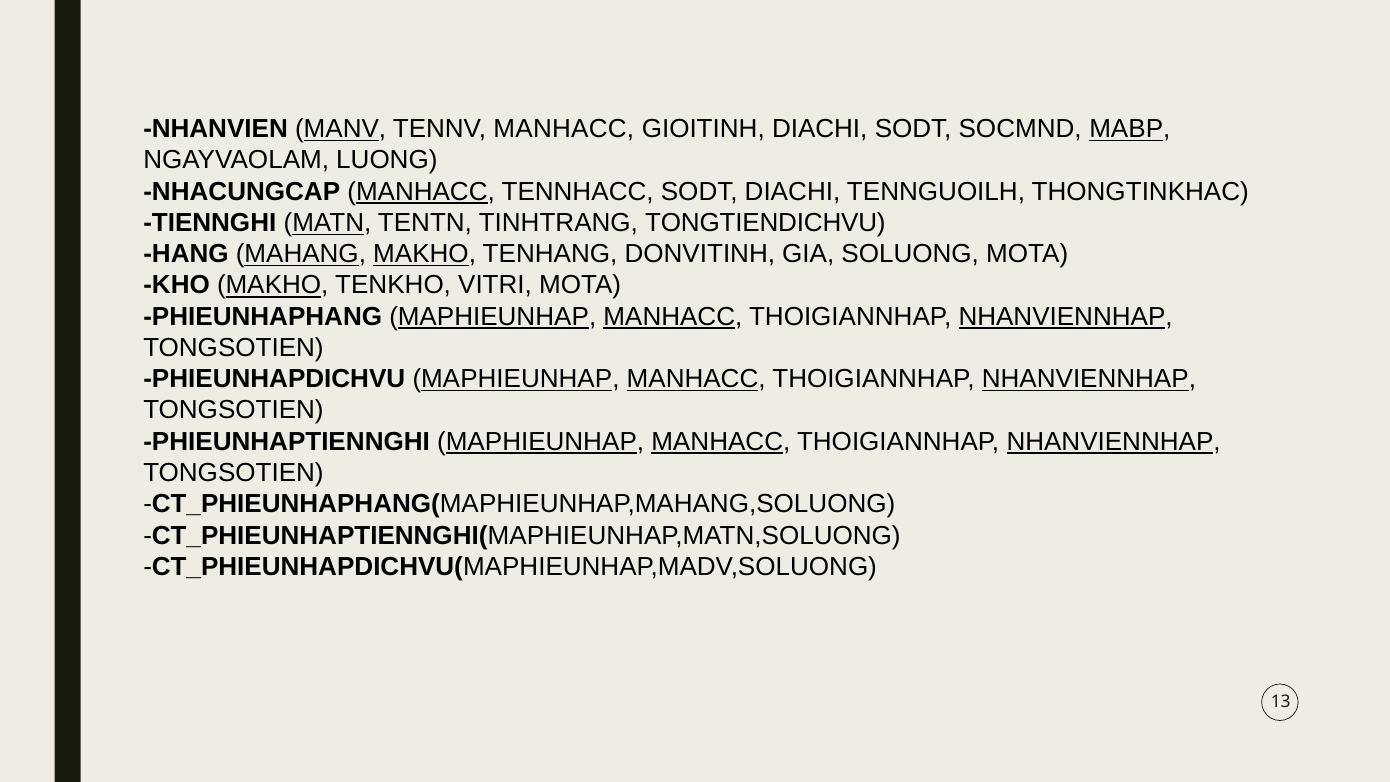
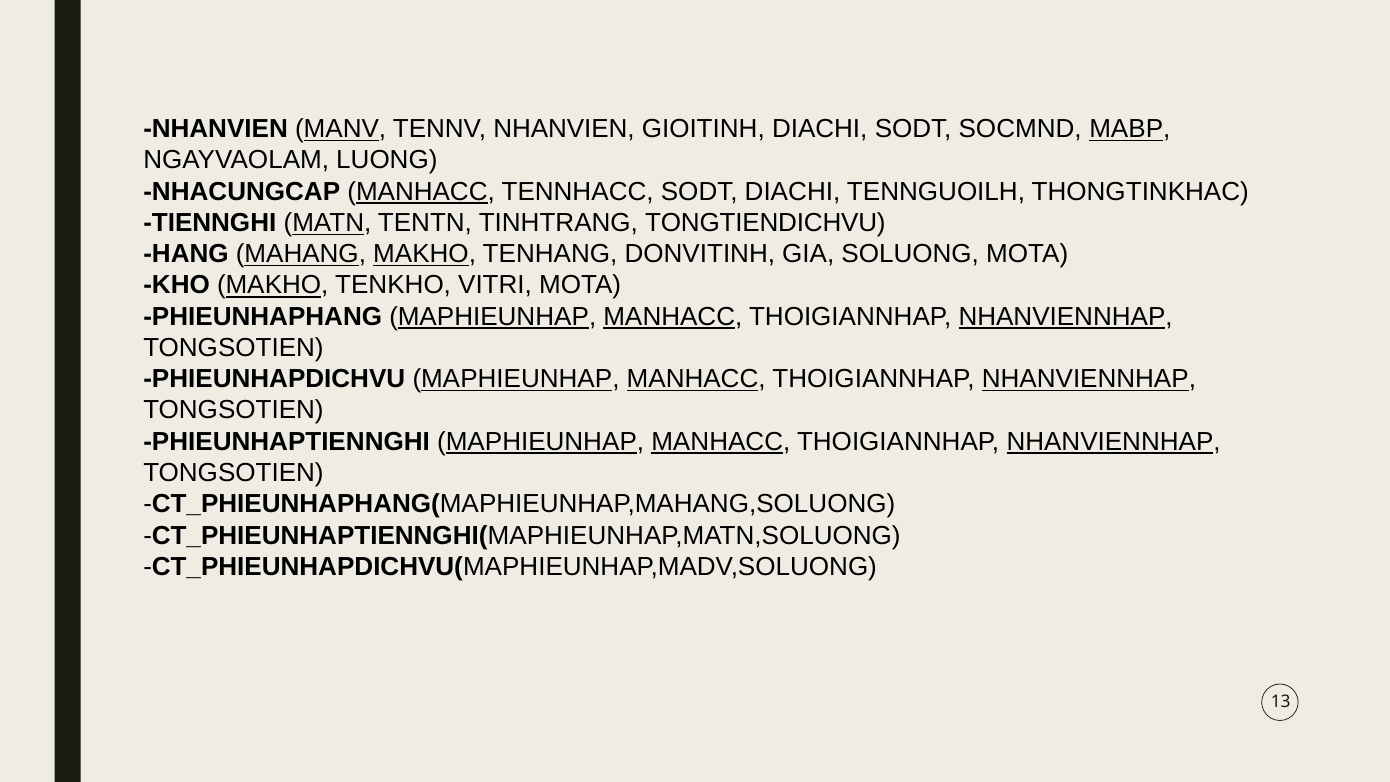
TENNV MANHACC: MANHACC -> NHANVIEN
